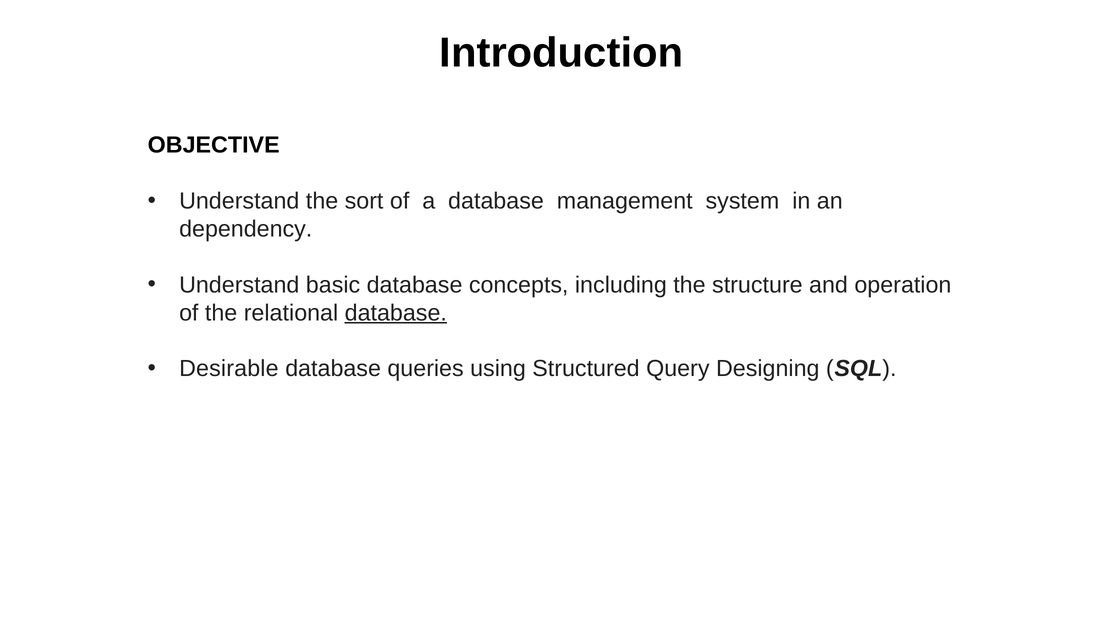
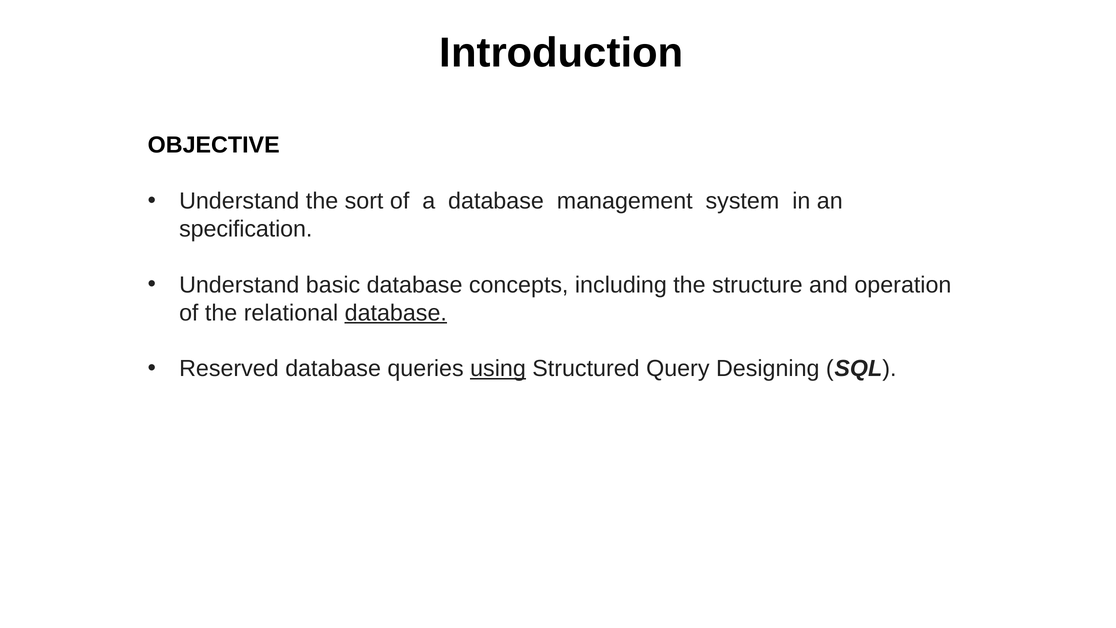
dependency: dependency -> specification
Desirable: Desirable -> Reserved
using underline: none -> present
